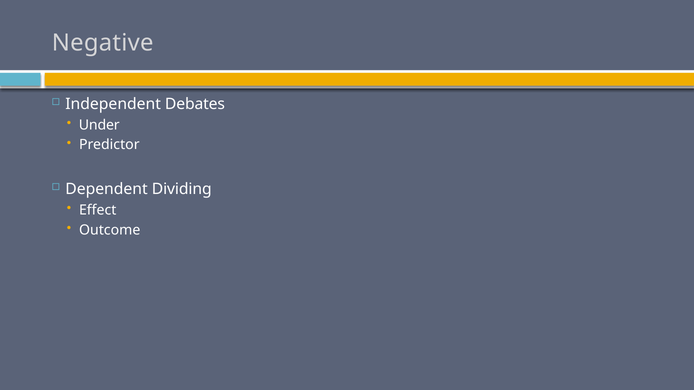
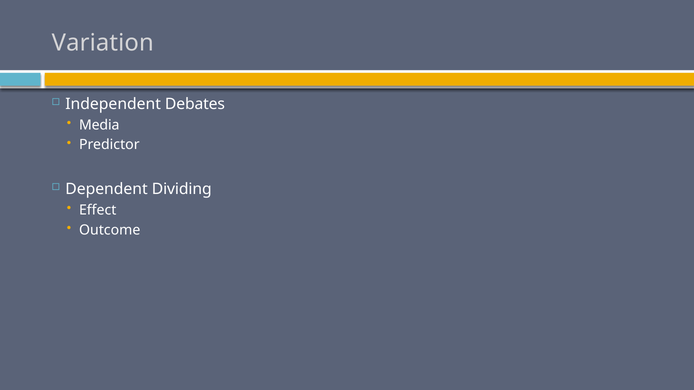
Negative: Negative -> Variation
Under: Under -> Media
